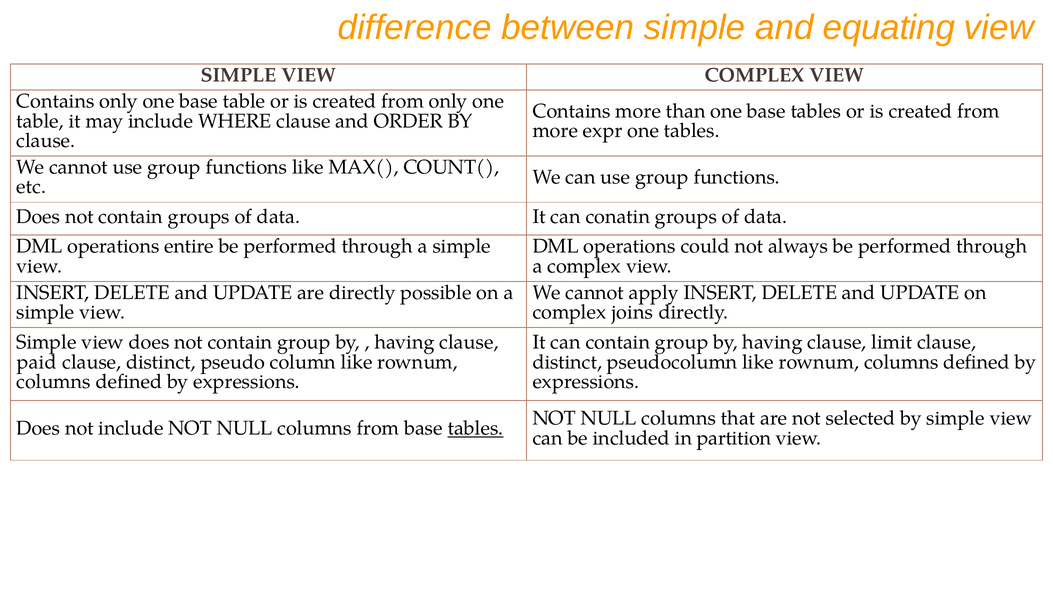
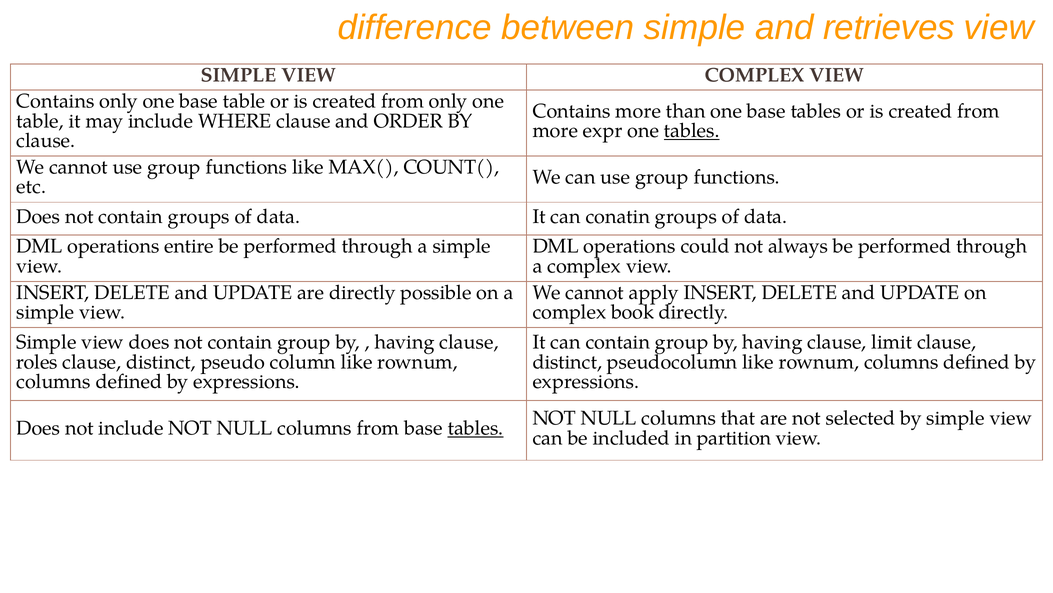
equating: equating -> retrieves
tables at (692, 131) underline: none -> present
joins: joins -> book
paid: paid -> roles
